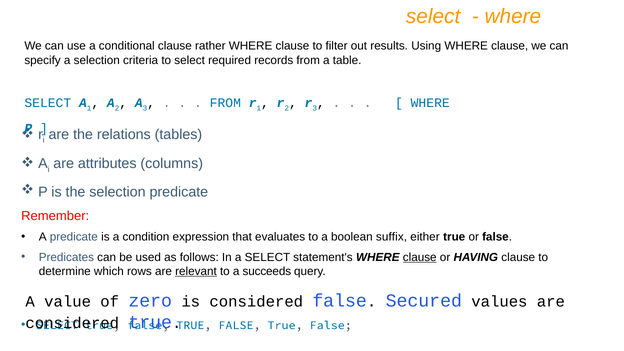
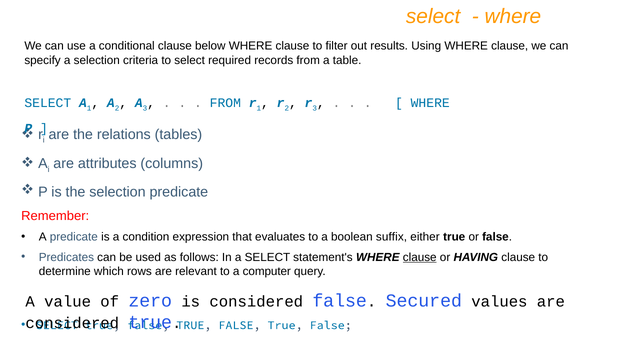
rather: rather -> below
relevant underline: present -> none
succeeds: succeeds -> computer
